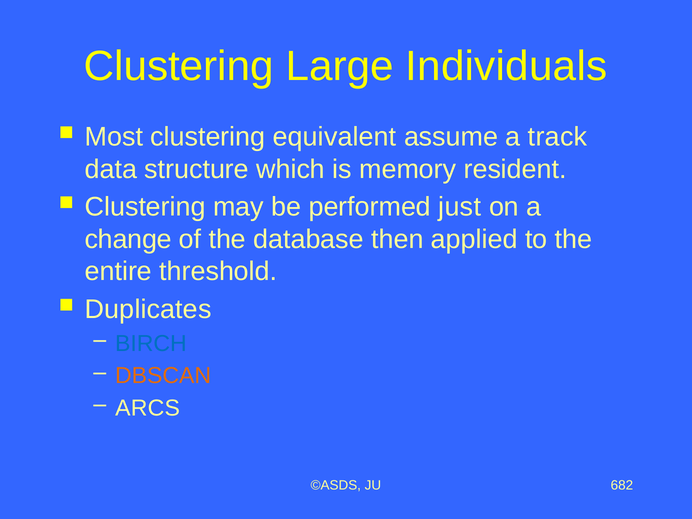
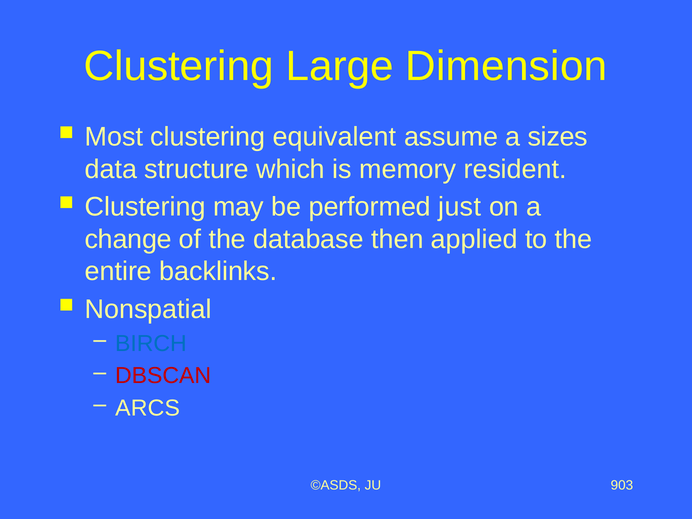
Individuals: Individuals -> Dimension
track: track -> sizes
threshold: threshold -> backlinks
Duplicates: Duplicates -> Nonspatial
DBSCAN colour: orange -> red
682: 682 -> 903
